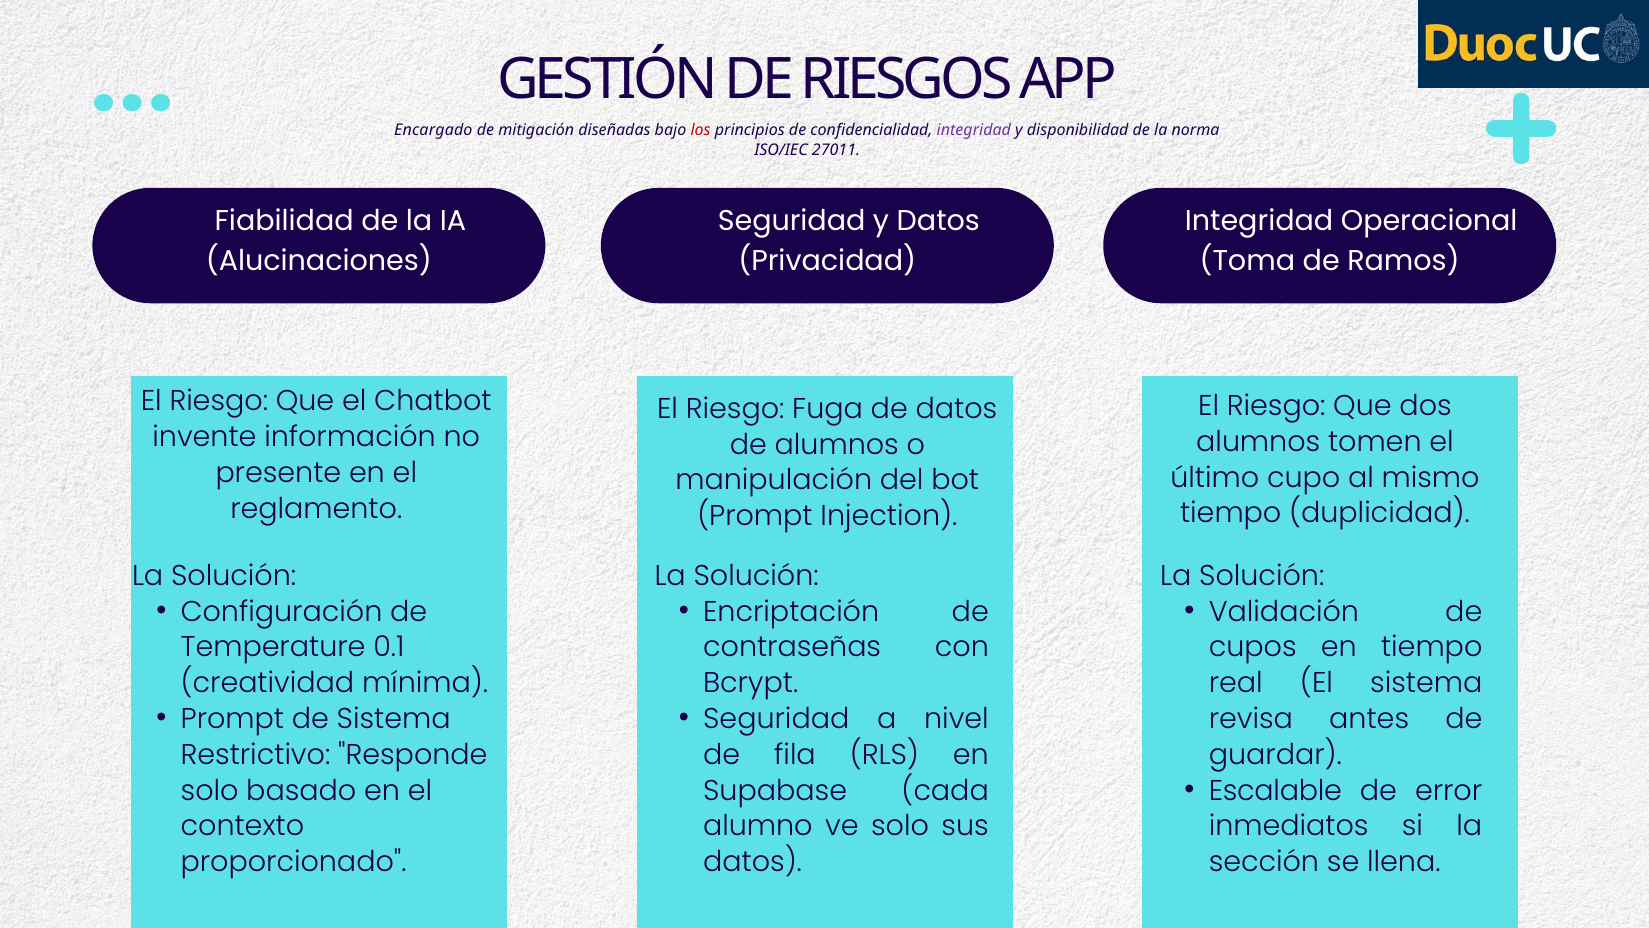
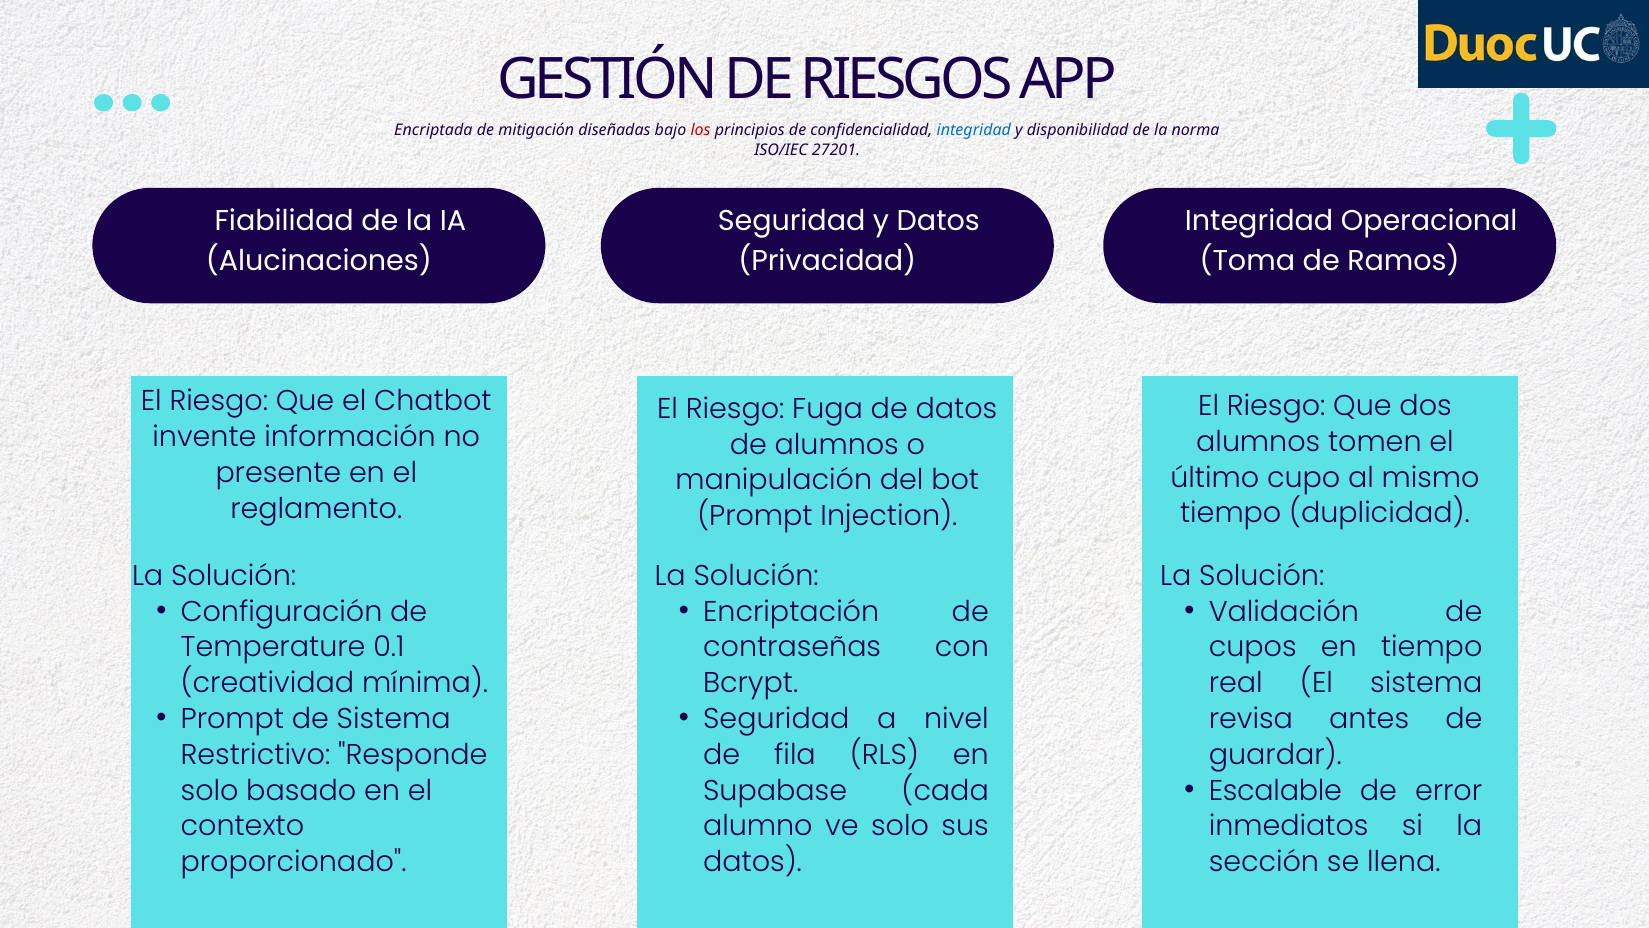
Encargado: Encargado -> Encriptada
integridad at (974, 131) colour: purple -> blue
27011: 27011 -> 27201
